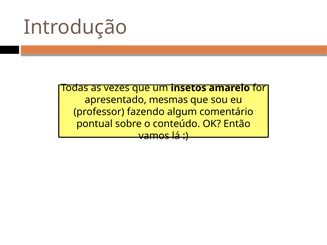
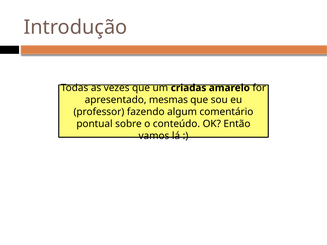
insetos: insetos -> criadas
